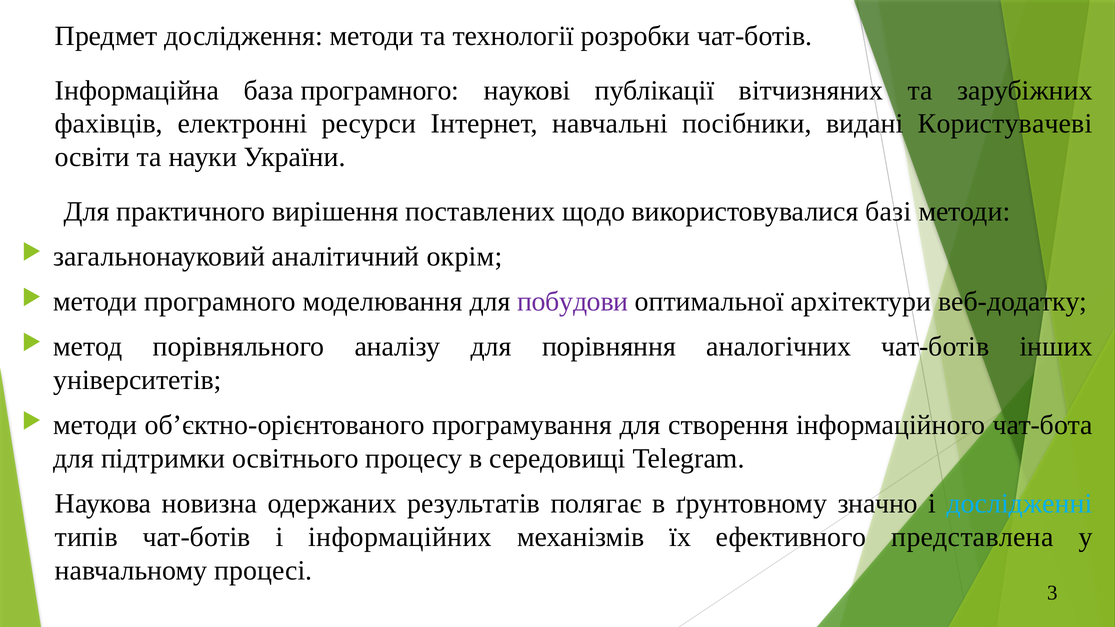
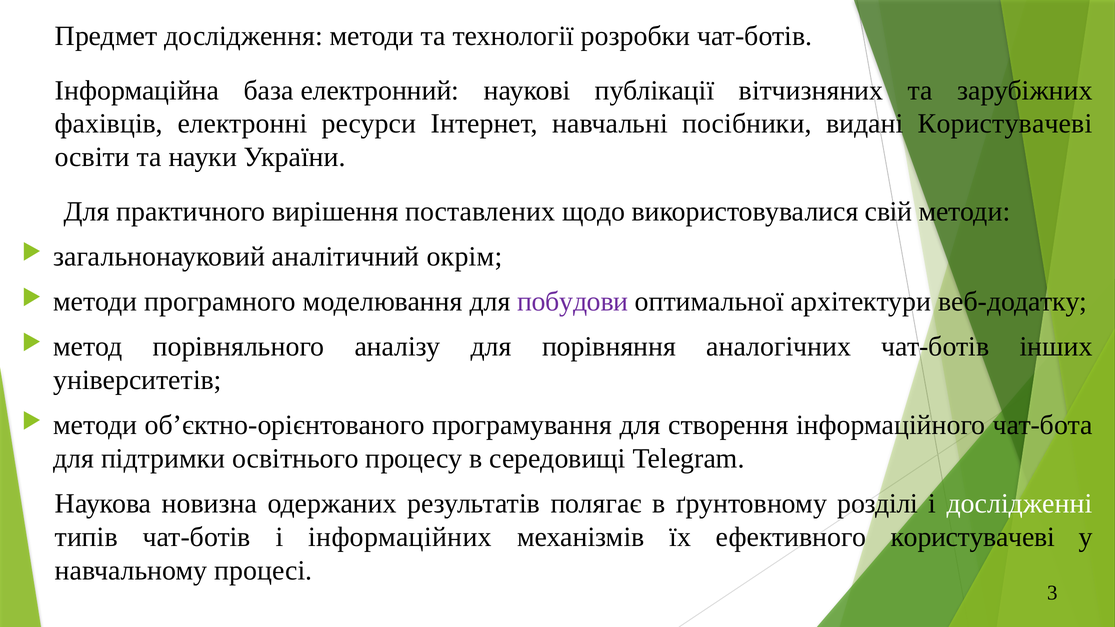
база програмного: програмного -> електронний
базі: базі -> свій
значно: значно -> розділі
дослідженні colour: light blue -> white
ефективного представлена: представлена -> користувачеві
